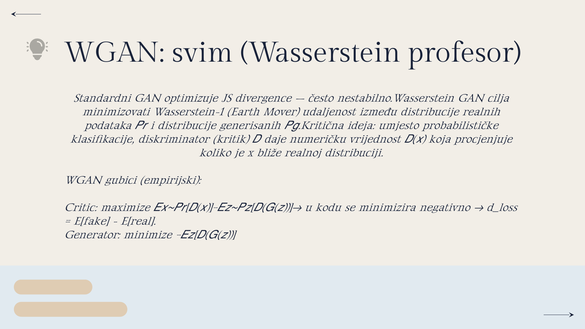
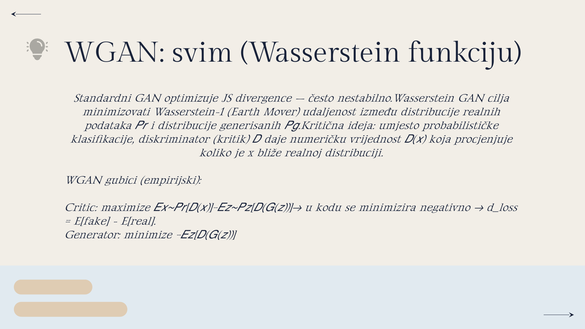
profesor: profesor -> funkciju
